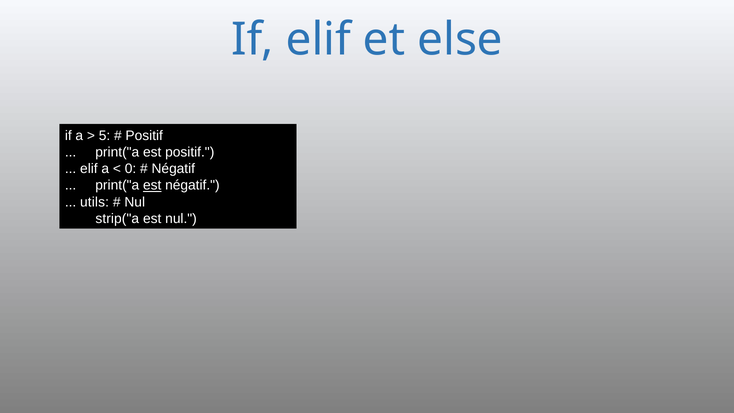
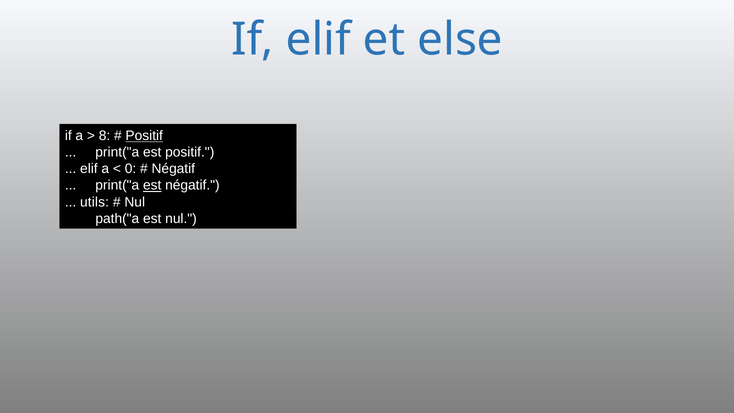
5: 5 -> 8
Positif at (144, 136) underline: none -> present
strip("a: strip("a -> path("a
